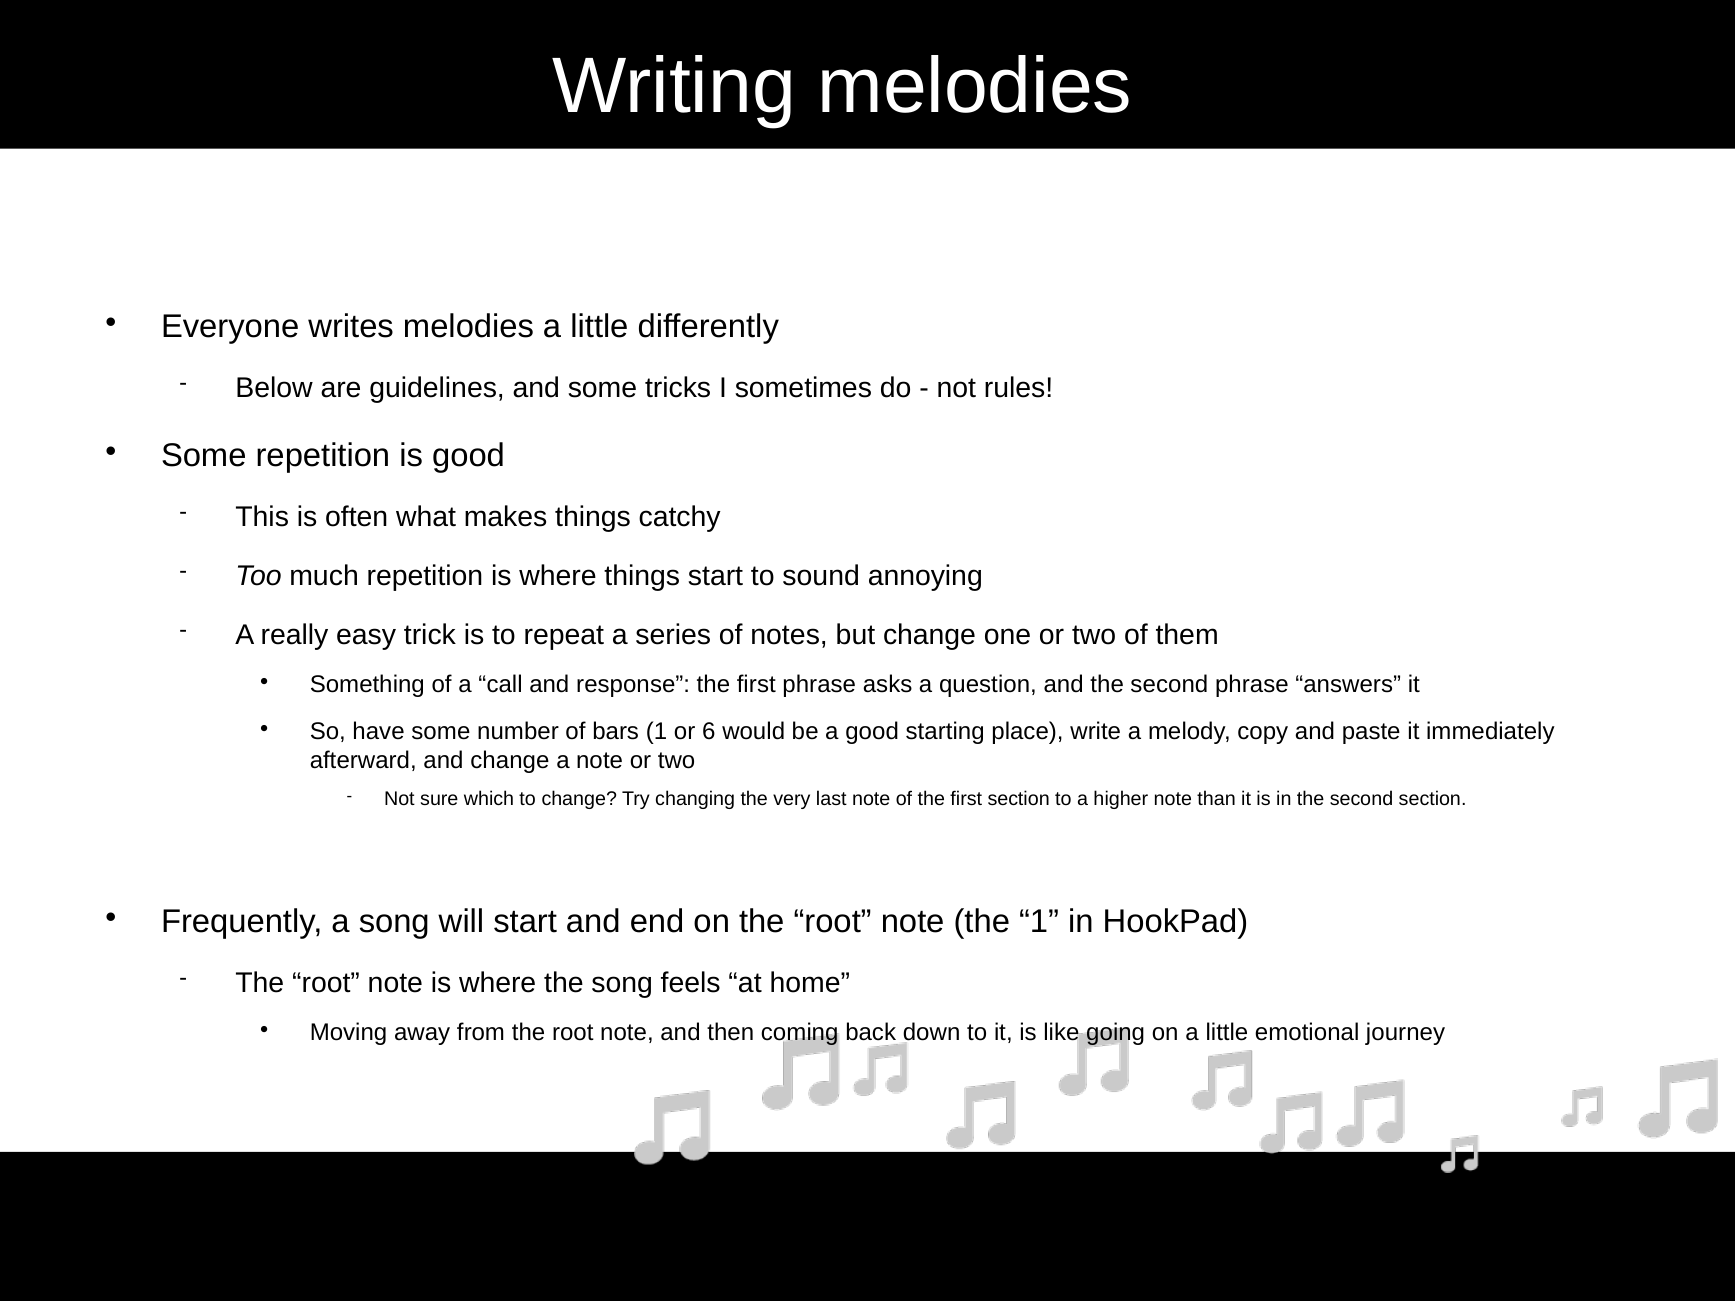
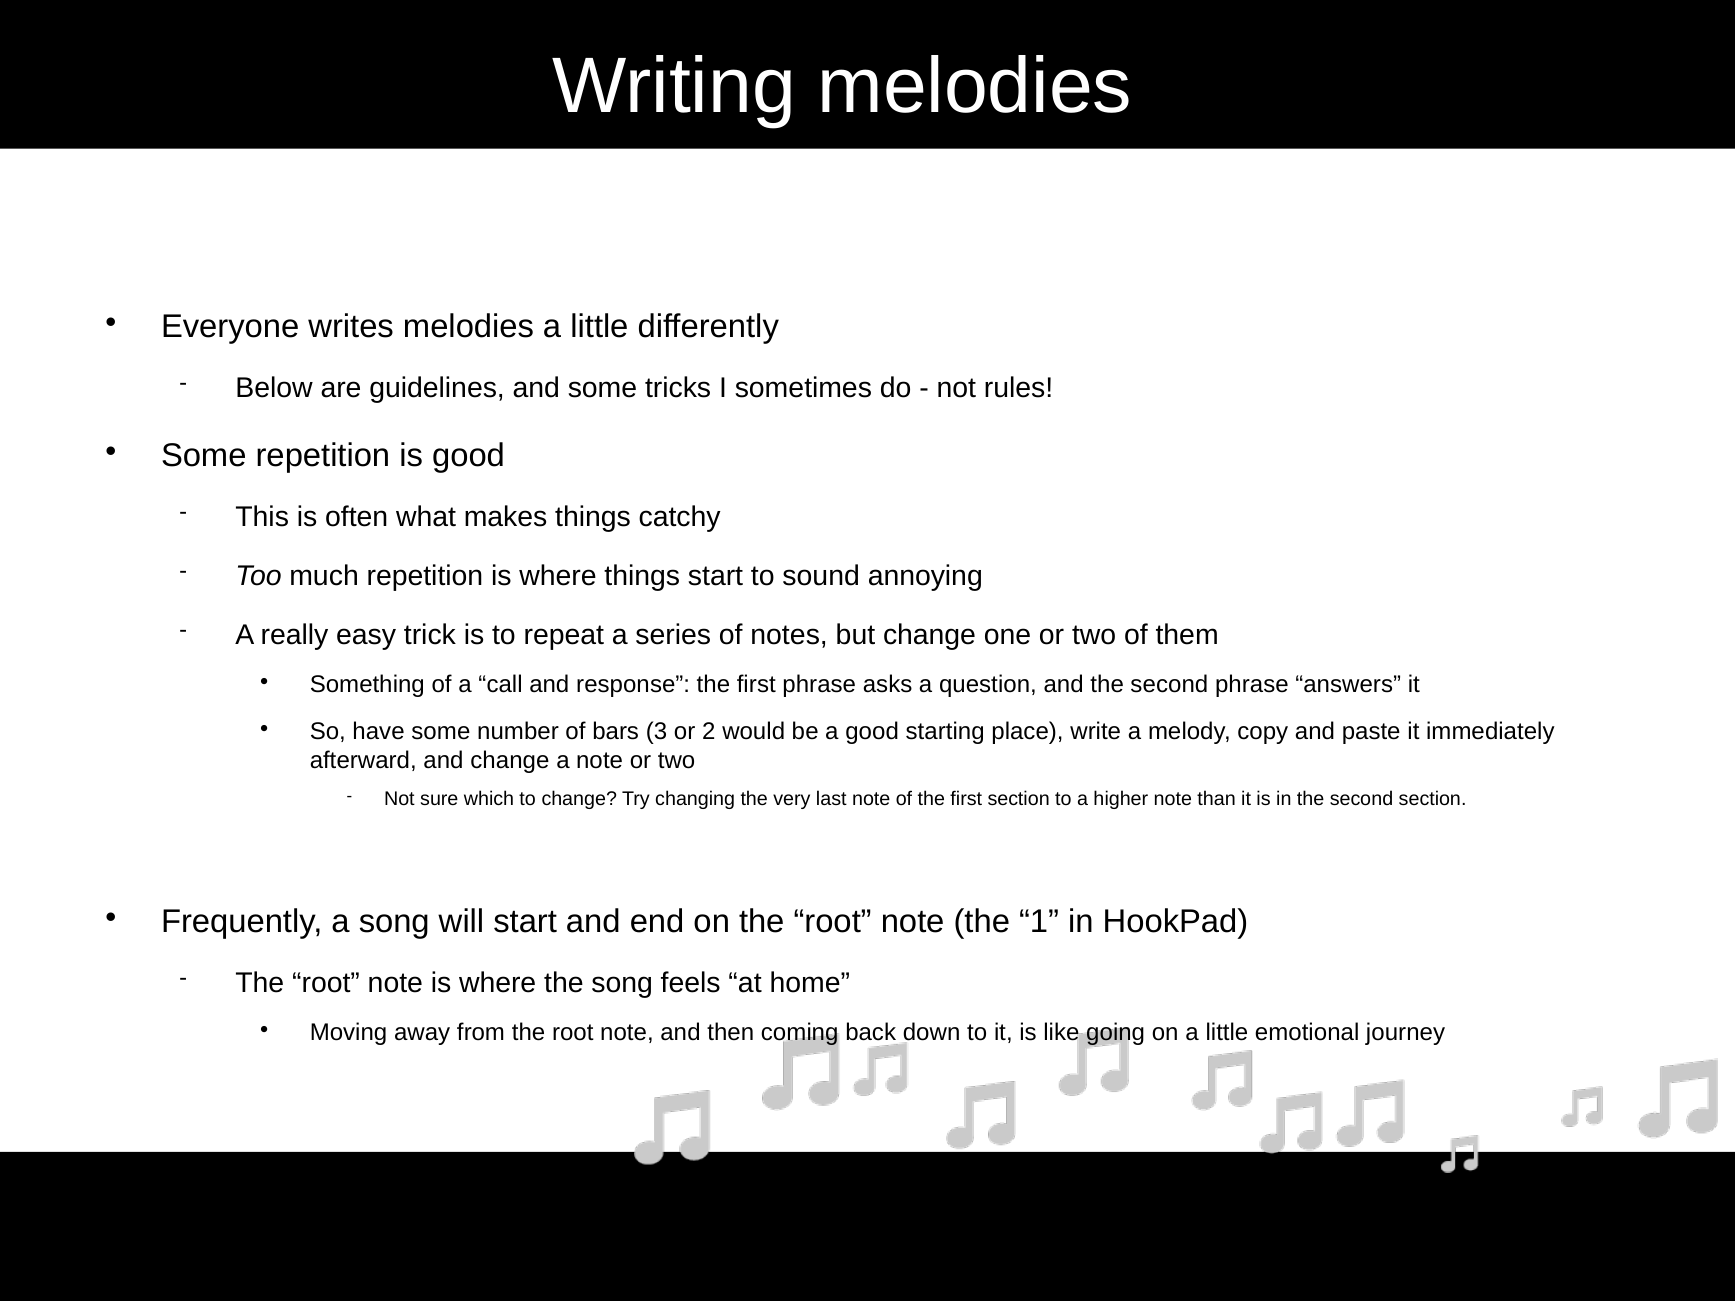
bars 1: 1 -> 3
6: 6 -> 2
